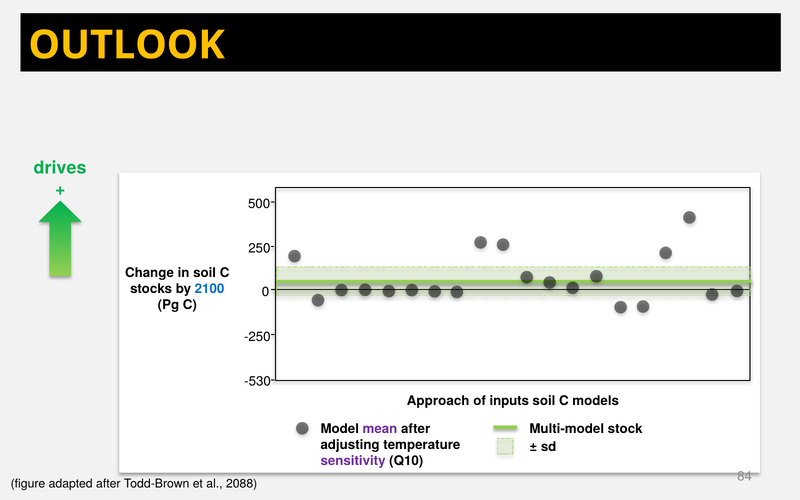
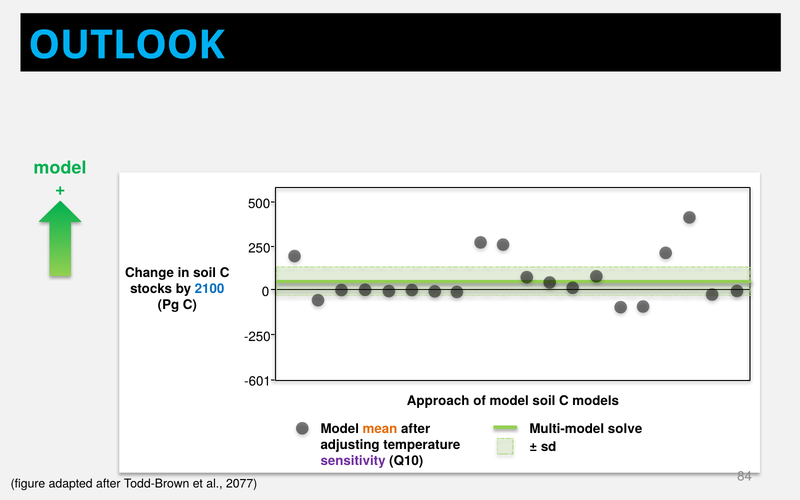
OUTLOOK colour: yellow -> light blue
drives at (60, 168): drives -> model
-530: -530 -> -601
of inputs: inputs -> model
mean colour: purple -> orange
stock: stock -> solve
2088: 2088 -> 2077
